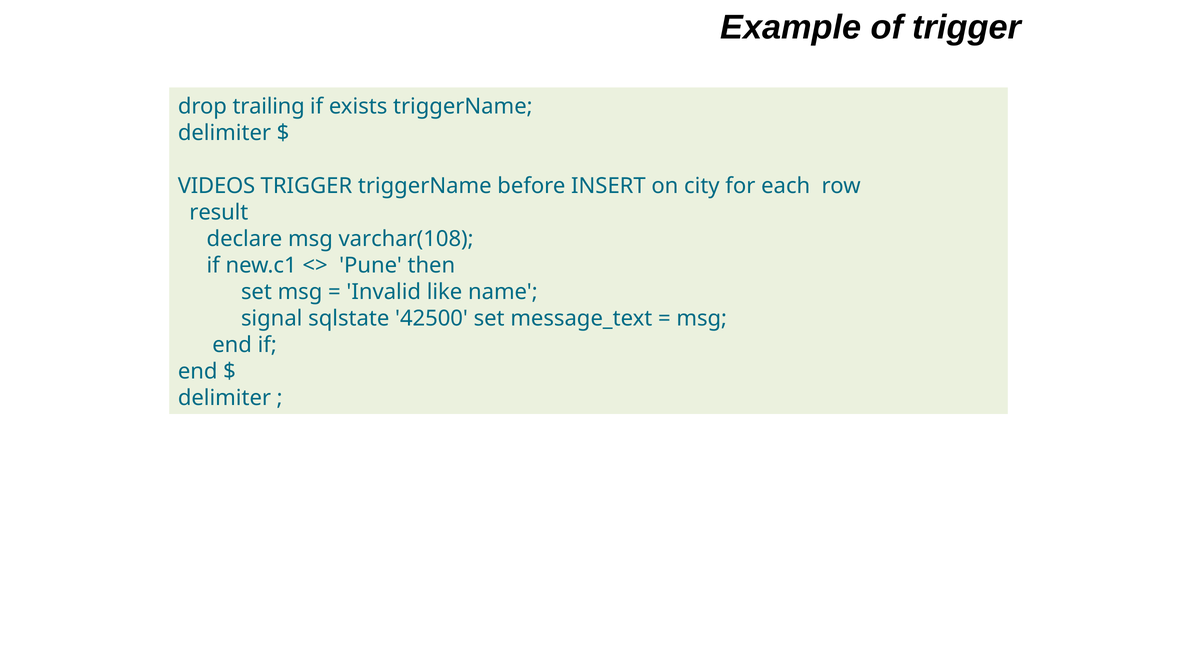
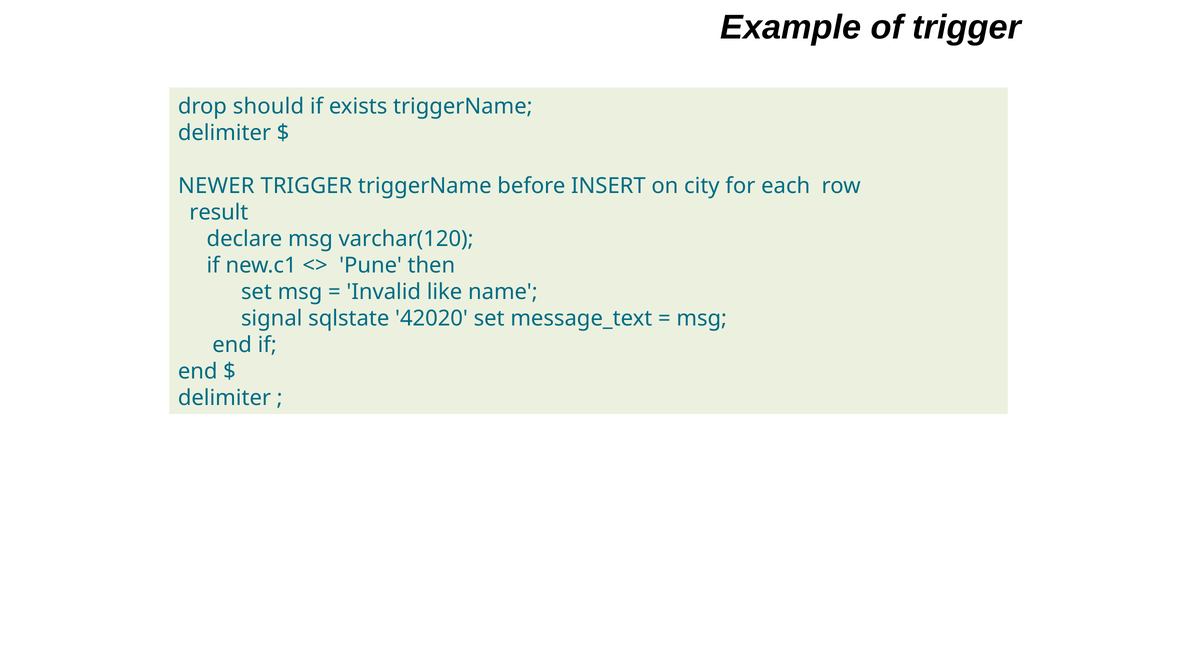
trailing: trailing -> should
VIDEOS: VIDEOS -> NEWER
varchar(108: varchar(108 -> varchar(120
42500: 42500 -> 42020
